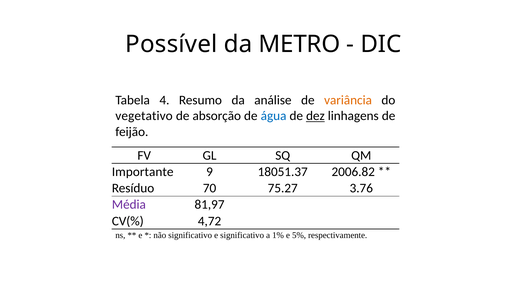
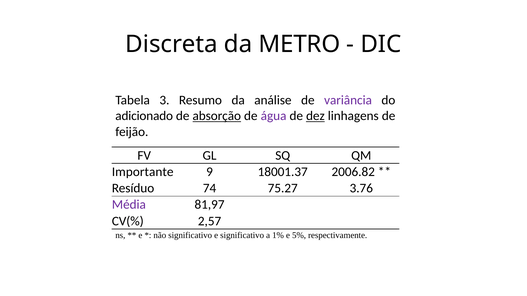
Possível: Possível -> Discreta
4: 4 -> 3
variância colour: orange -> purple
vegetativo: vegetativo -> adicionado
absorção underline: none -> present
água colour: blue -> purple
18051.37: 18051.37 -> 18001.37
70: 70 -> 74
4,72: 4,72 -> 2,57
